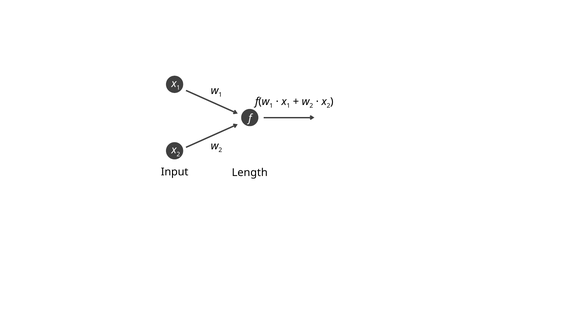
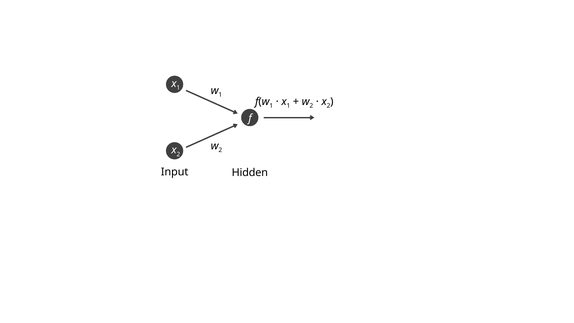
Length: Length -> Hidden
